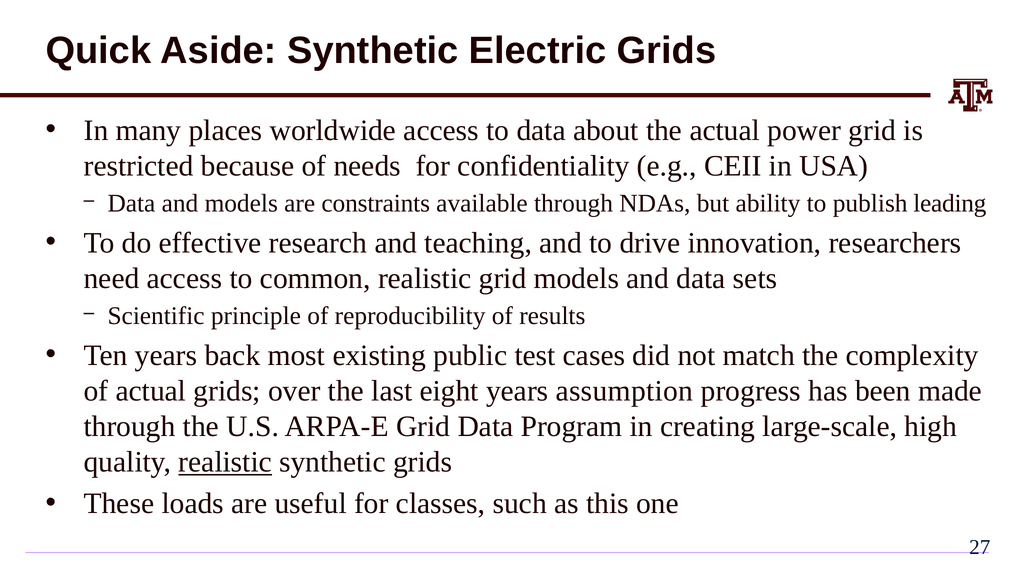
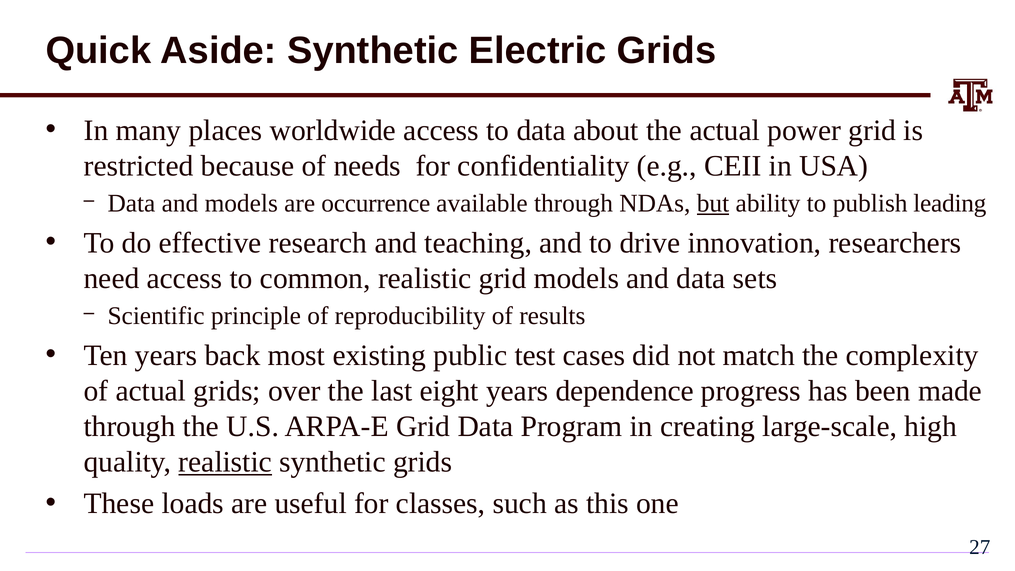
constraints: constraints -> occurrence
but underline: none -> present
assumption: assumption -> dependence
